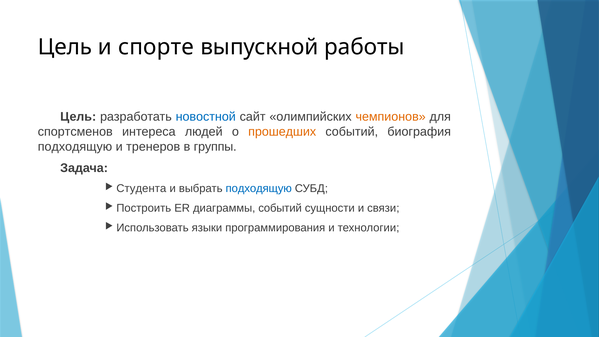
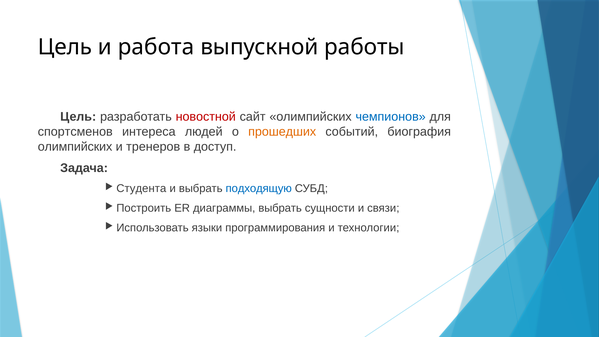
спорте: спорте -> работа
новостной colour: blue -> red
чемпионов colour: orange -> blue
подходящую at (75, 147): подходящую -> олимпийских
группы: группы -> доступ
диаграммы событий: событий -> выбрать
